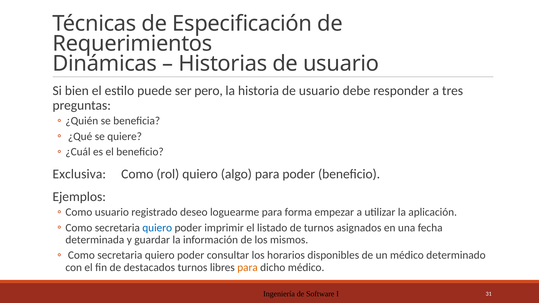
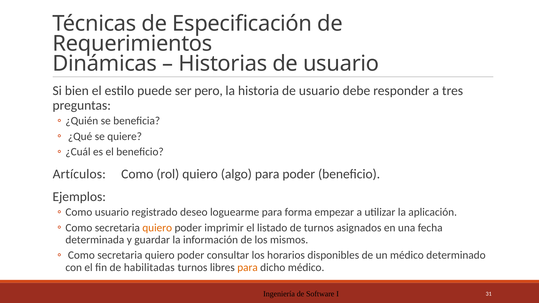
Exclusiva: Exclusiva -> Artículos
quiero at (157, 228) colour: blue -> orange
destacados: destacados -> habilitadas
